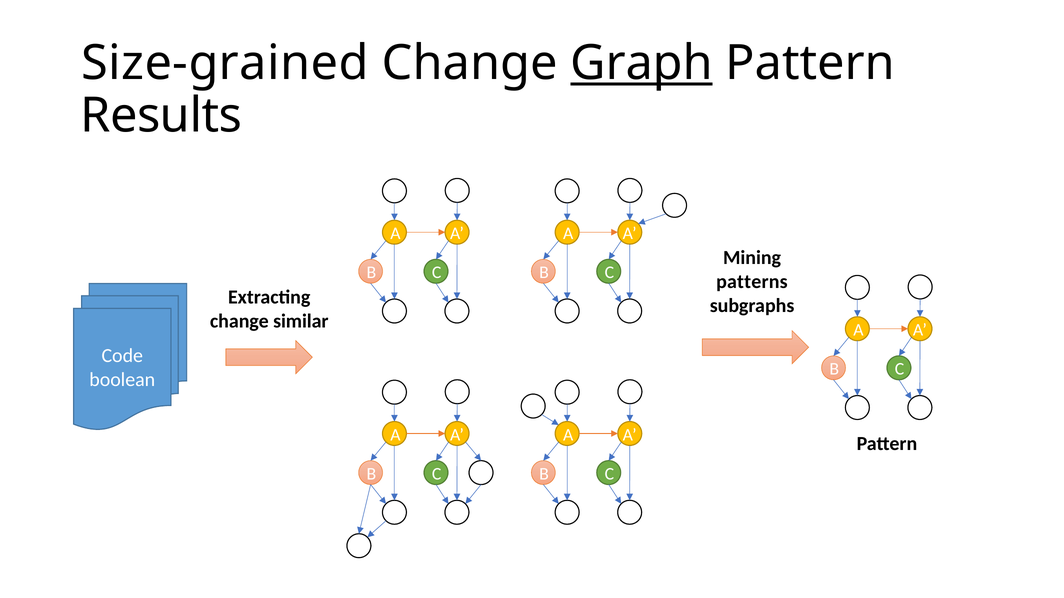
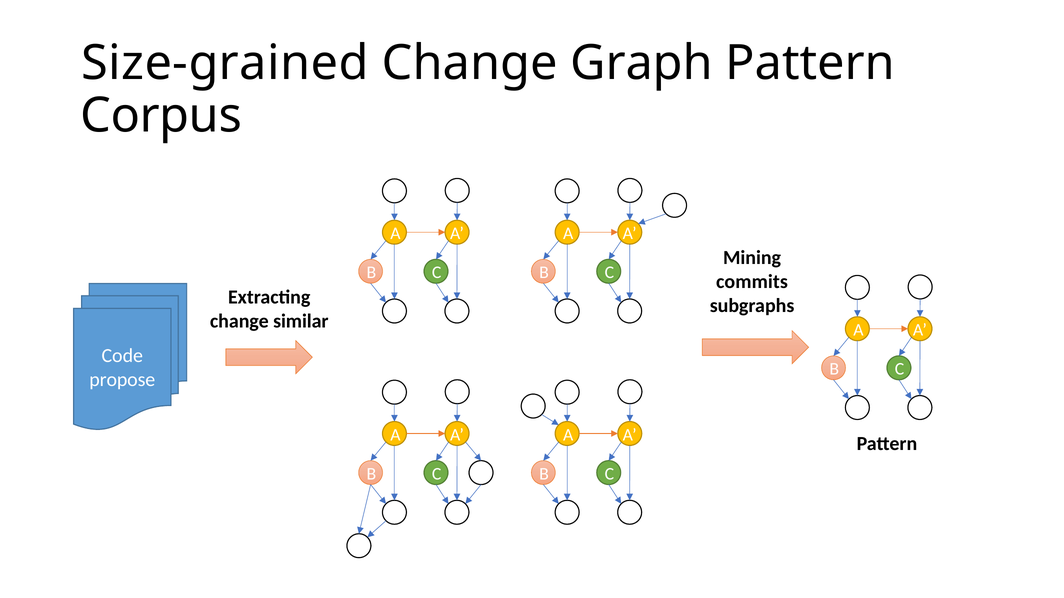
Graph underline: present -> none
Results: Results -> Corpus
patterns: patterns -> commits
boolean: boolean -> propose
